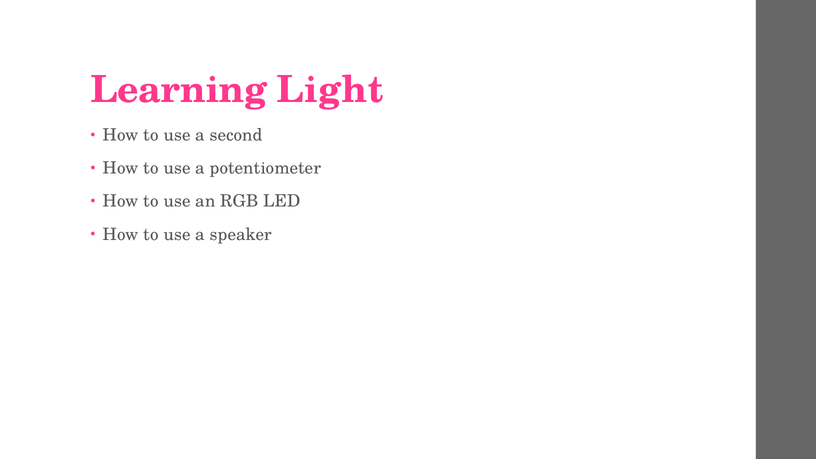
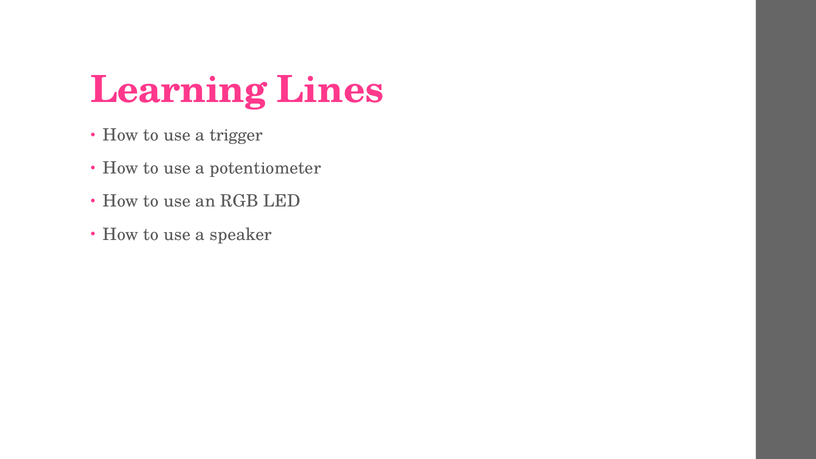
Light: Light -> Lines
second: second -> trigger
